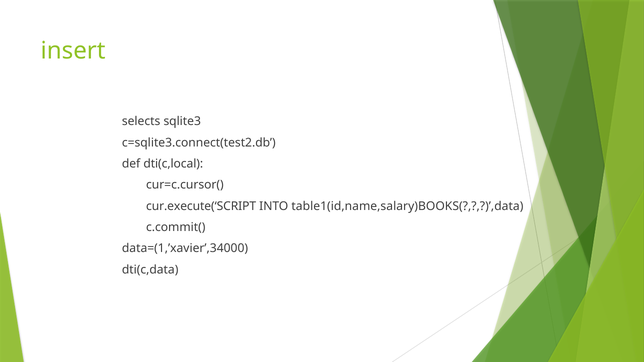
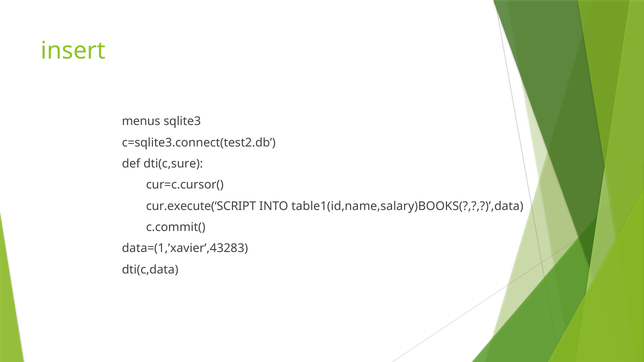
selects: selects -> menus
dti(c,local: dti(c,local -> dti(c,sure
data=(1,’xavier’,34000: data=(1,’xavier’,34000 -> data=(1,’xavier’,43283
